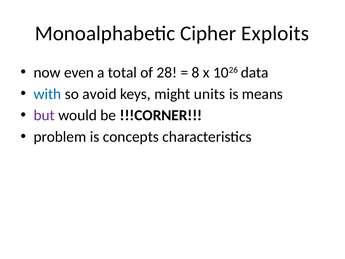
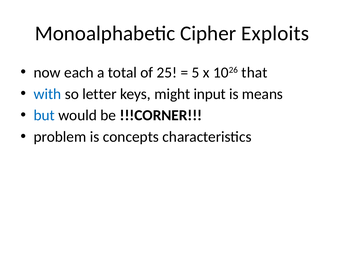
even: even -> each
28: 28 -> 25
8: 8 -> 5
data: data -> that
avoid: avoid -> letter
units: units -> input
but colour: purple -> blue
